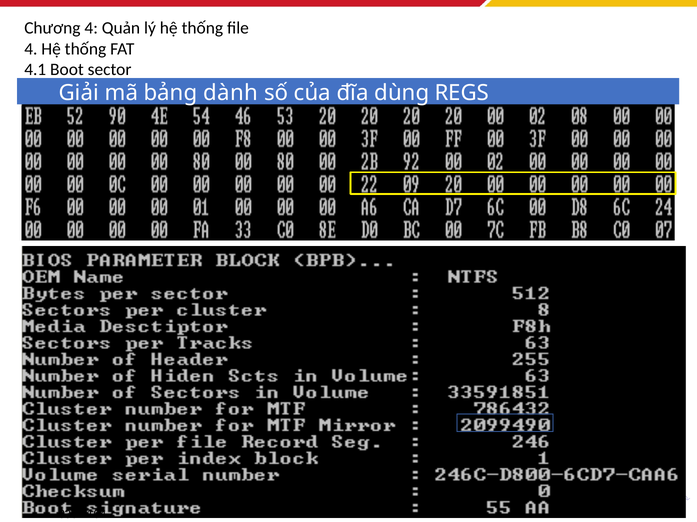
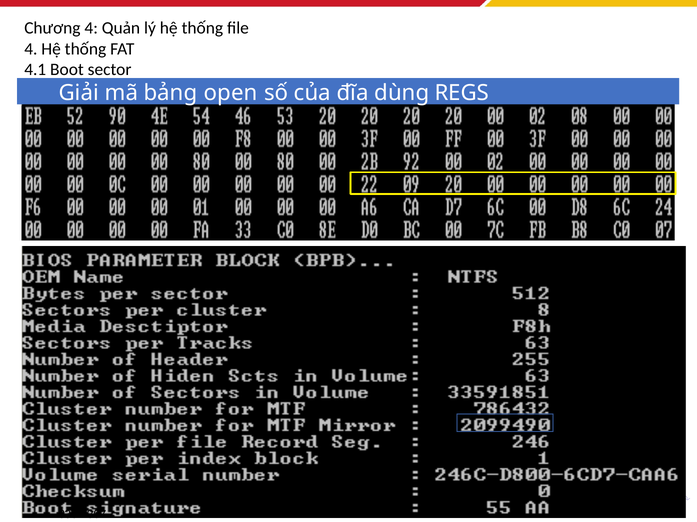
dành: dành -> open
104: 104 -> 307
